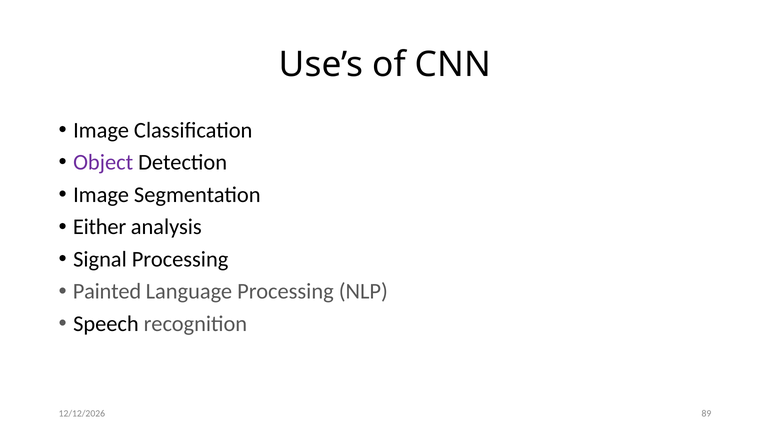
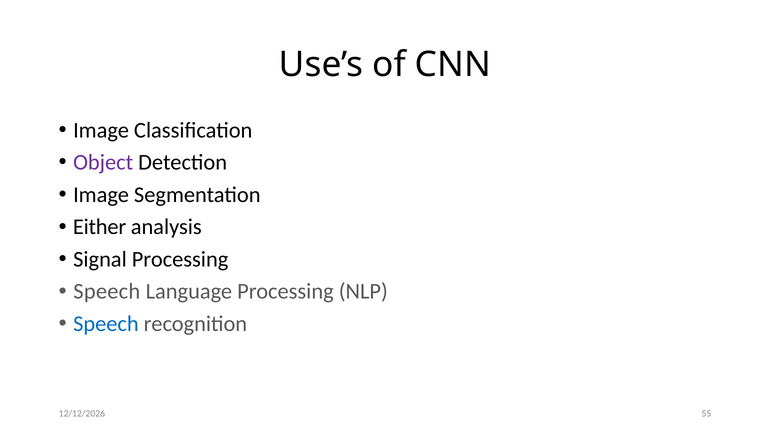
Painted at (107, 292): Painted -> Speech
Speech at (106, 324) colour: black -> blue
89: 89 -> 55
